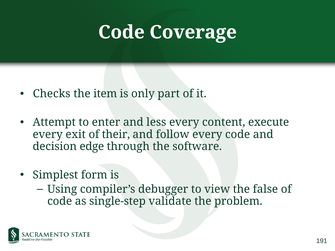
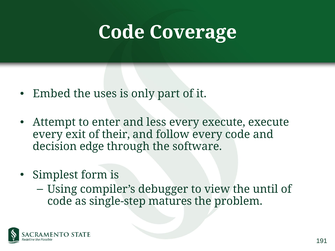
Checks: Checks -> Embed
item: item -> uses
every content: content -> execute
false: false -> until
validate: validate -> matures
